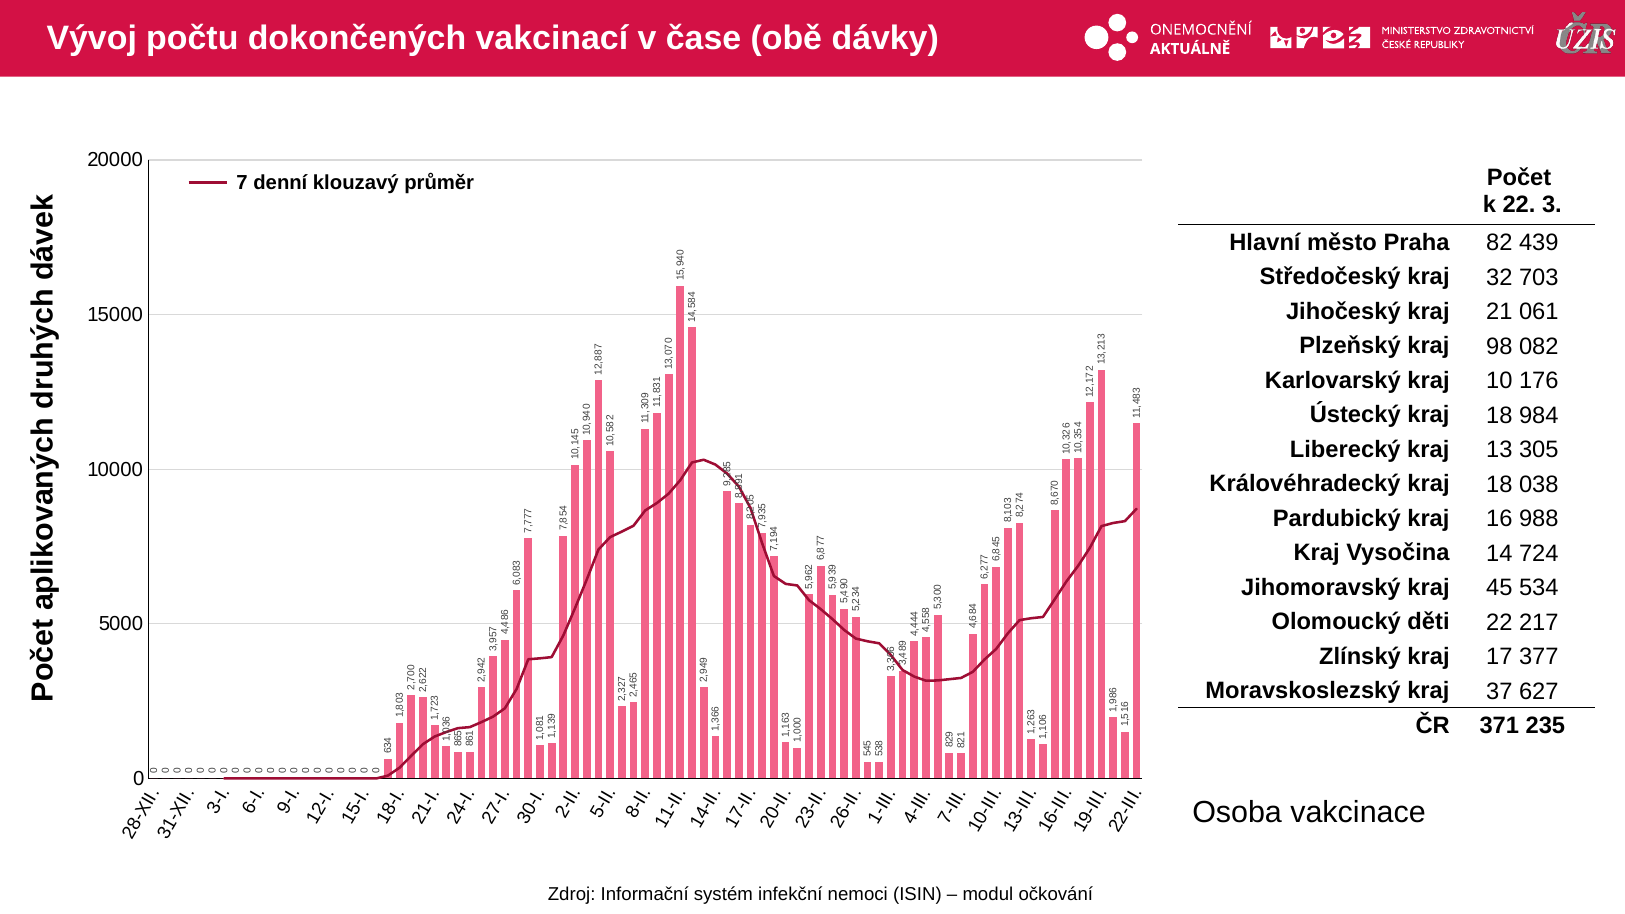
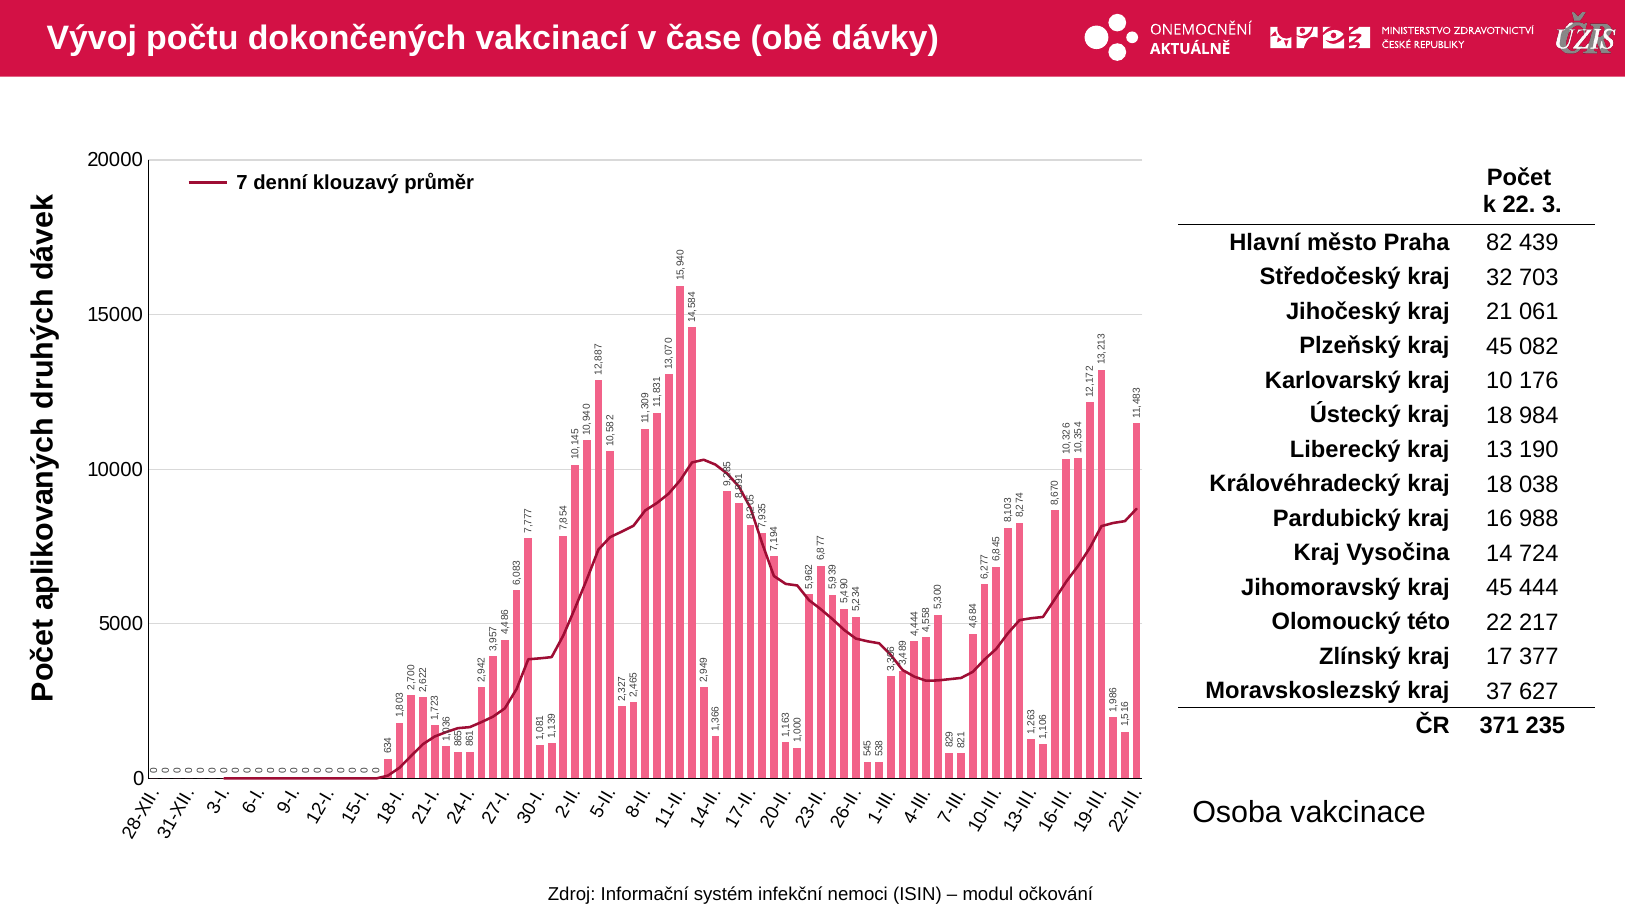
Plzeňský kraj 98: 98 -> 45
305: 305 -> 190
534: 534 -> 444
děti: děti -> této
